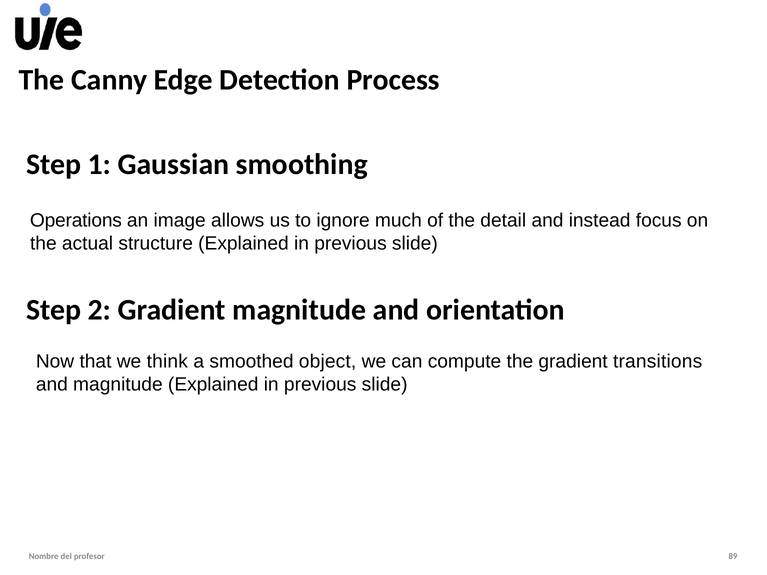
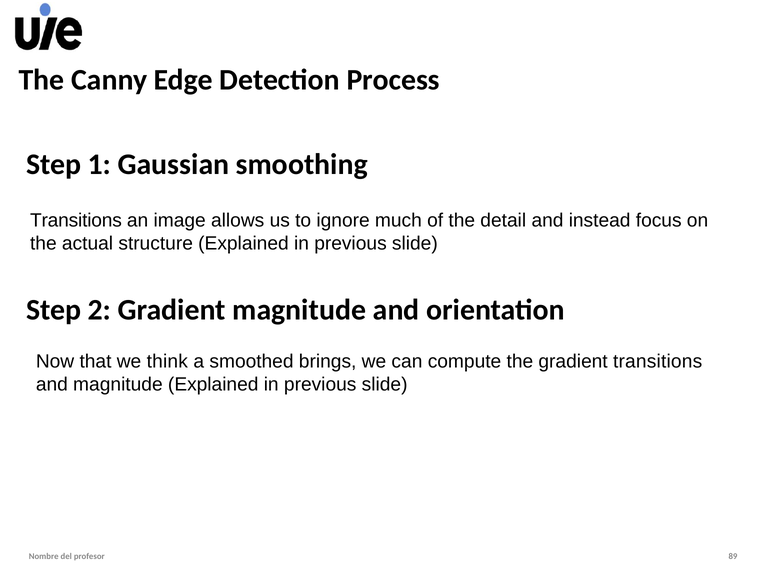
Operations at (76, 221): Operations -> Transitions
object: object -> brings
